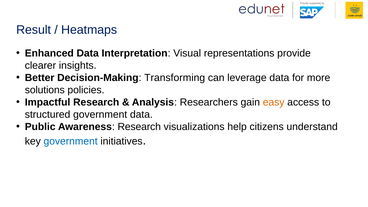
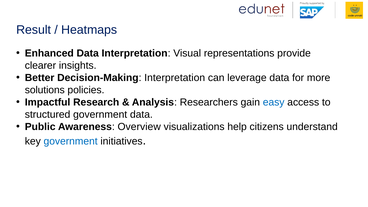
Decision-Making Transforming: Transforming -> Interpretation
easy colour: orange -> blue
Awareness Research: Research -> Overview
